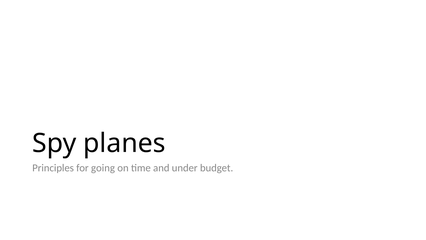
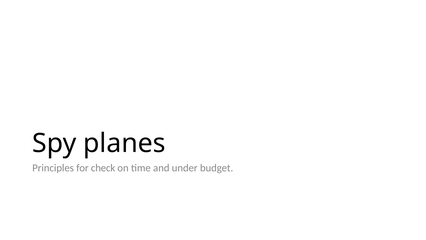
going: going -> check
